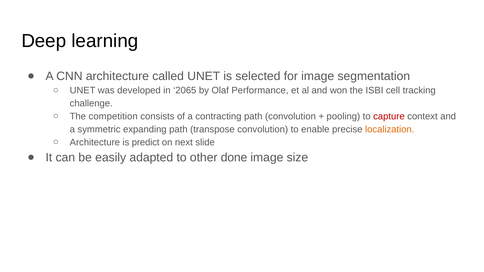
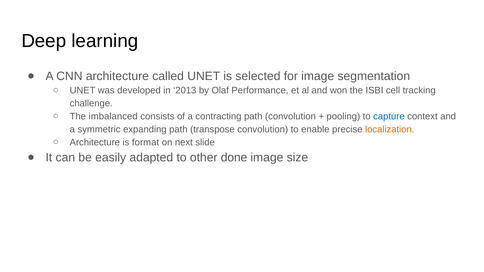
2065: 2065 -> 2013
competition: competition -> imbalanced
capture colour: red -> blue
predict: predict -> format
